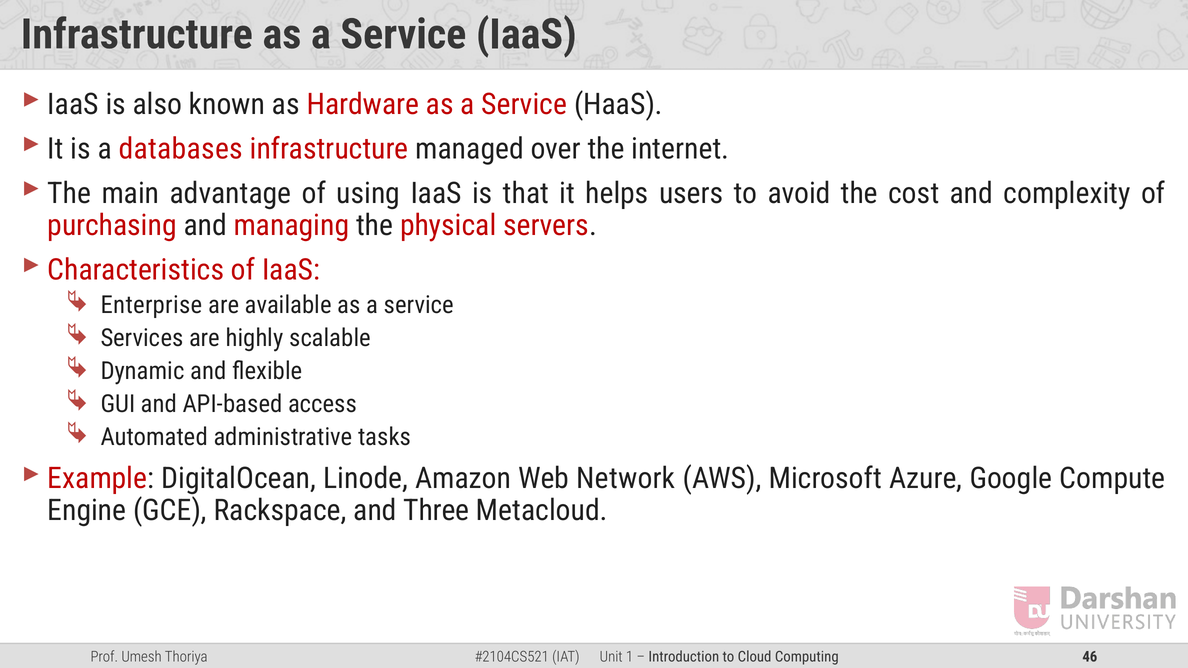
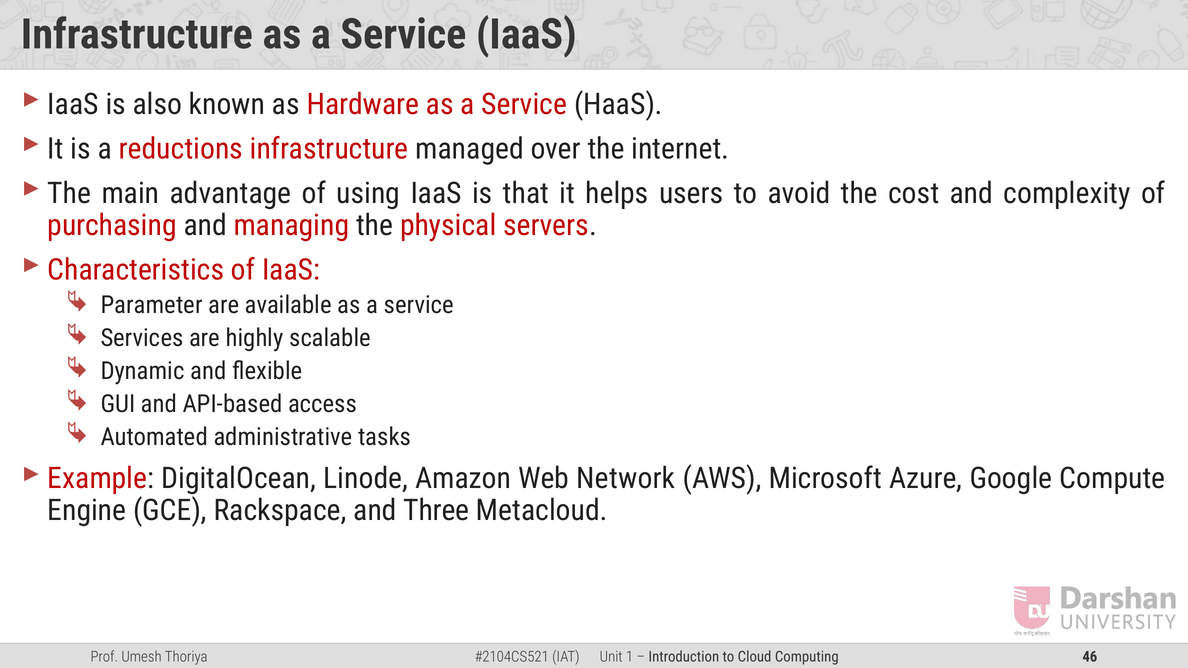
databases: databases -> reductions
Enterprise: Enterprise -> Parameter
